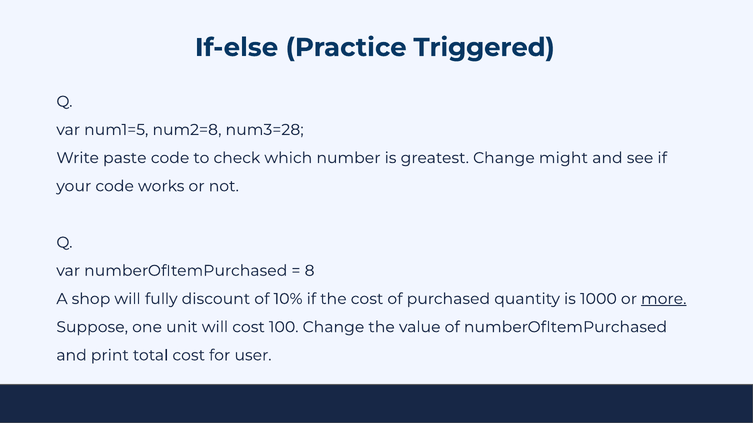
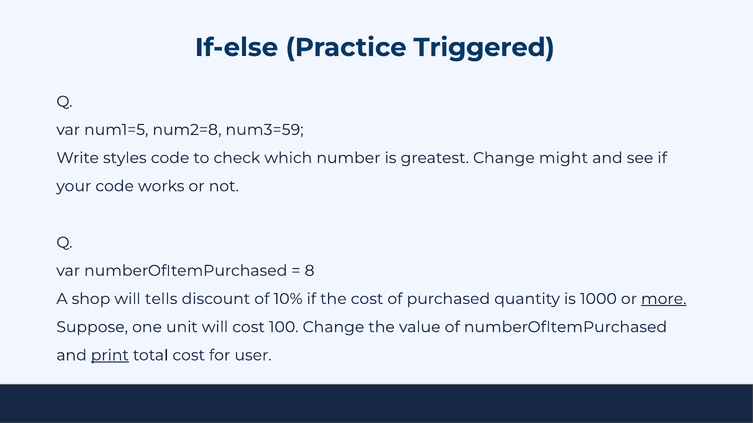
num3=28: num3=28 -> num3=59
paste: paste -> styles
fully: fully -> tells
print underline: none -> present
